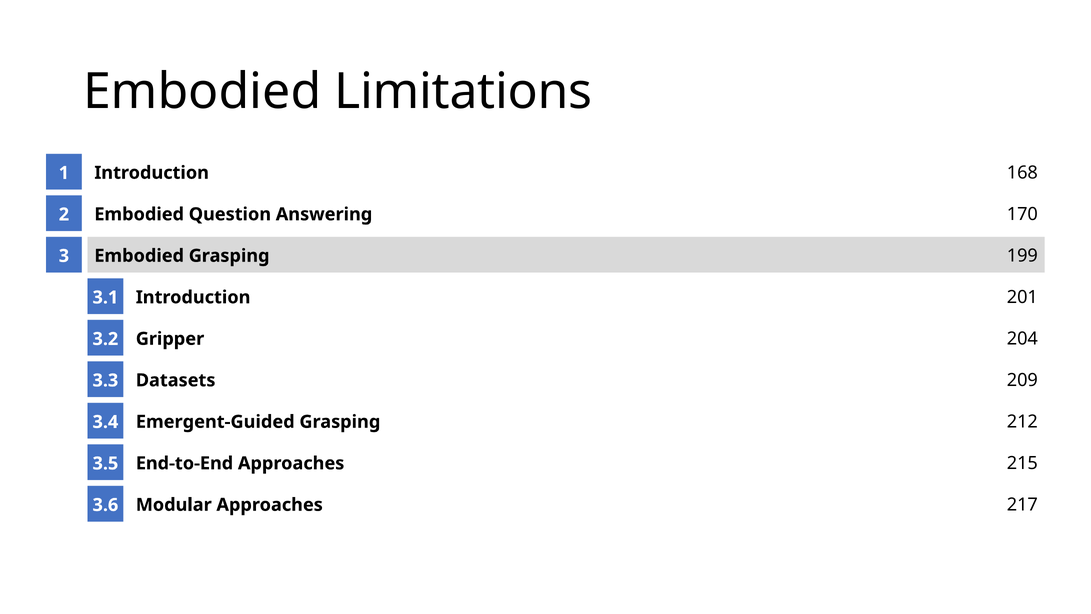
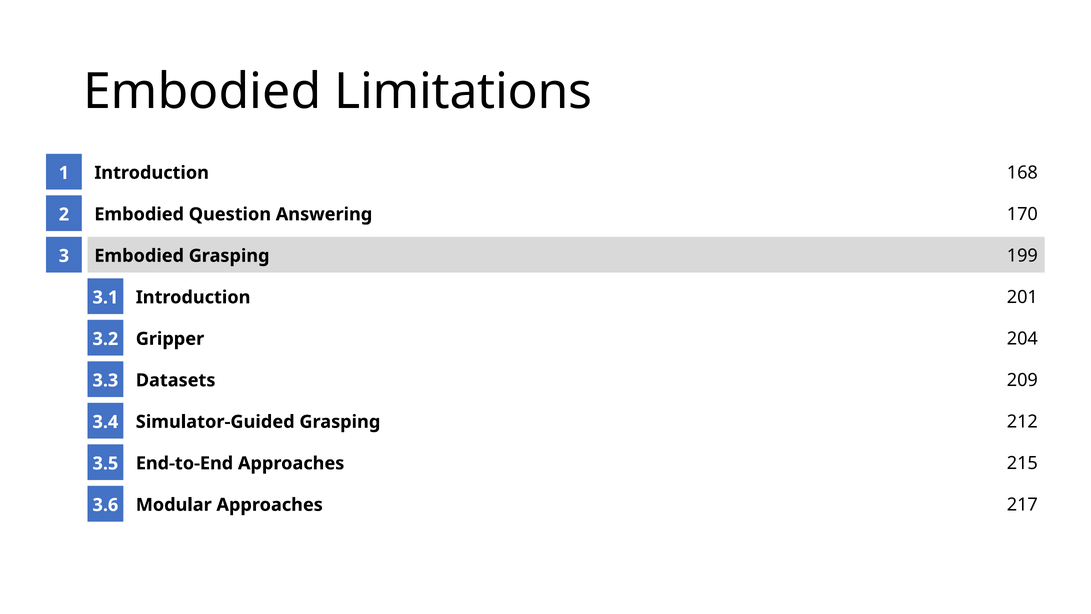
Emergent-Guided: Emergent-Guided -> Simulator-Guided
